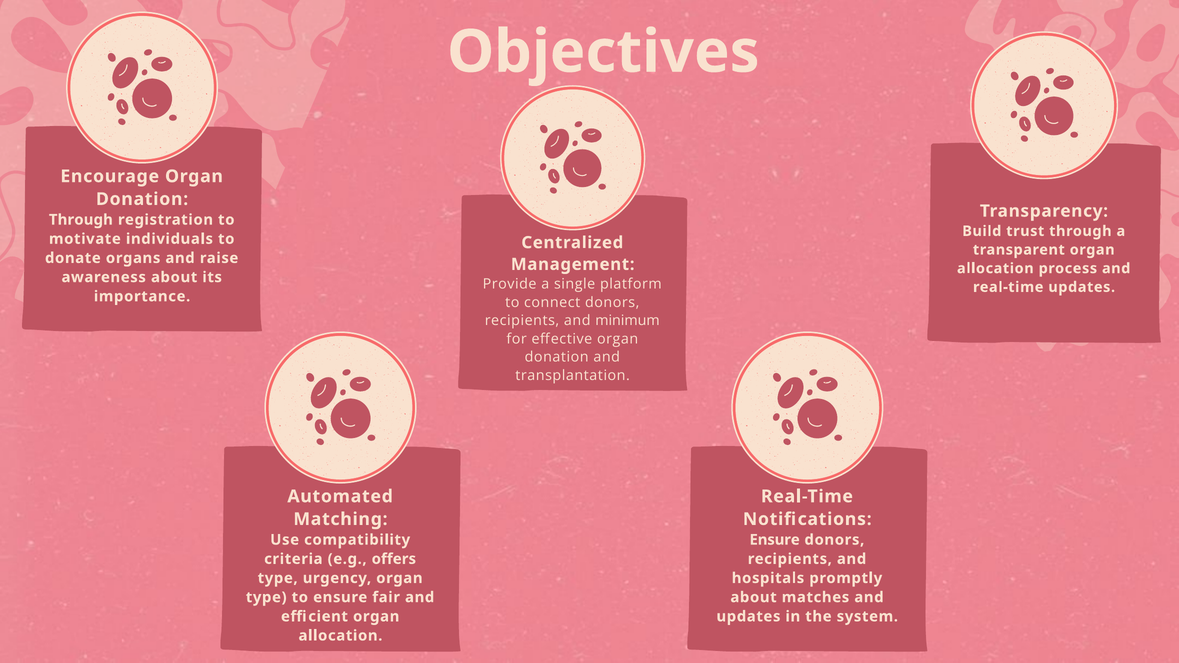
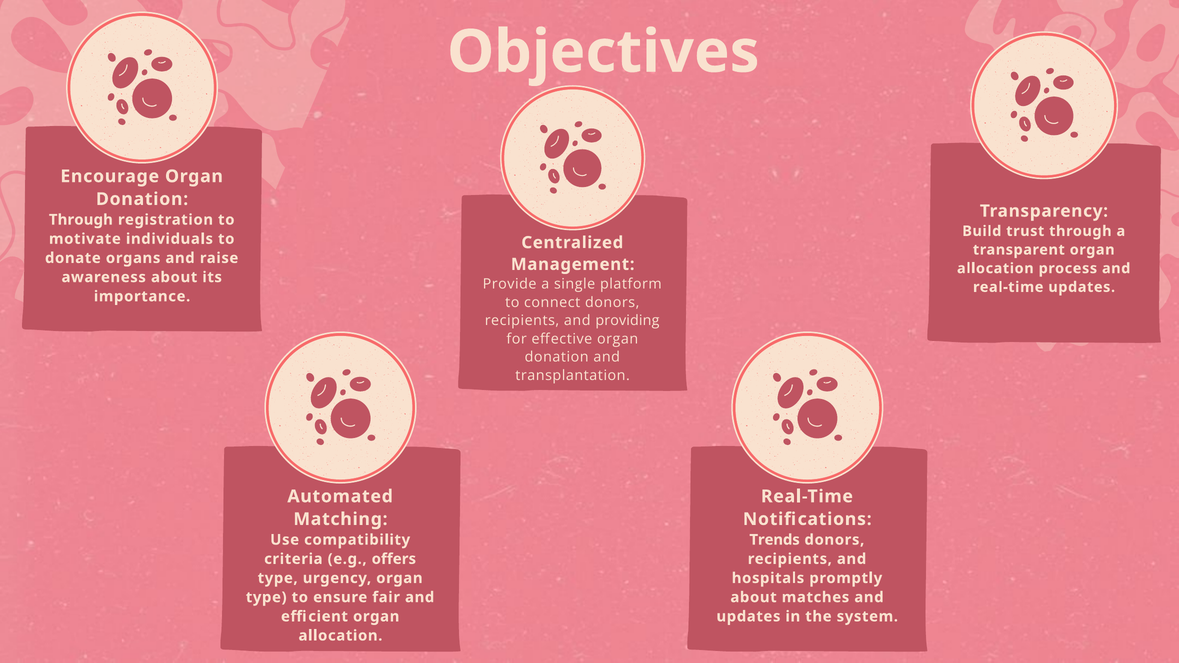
minimum: minimum -> providing
Ensure at (775, 540): Ensure -> Trends
